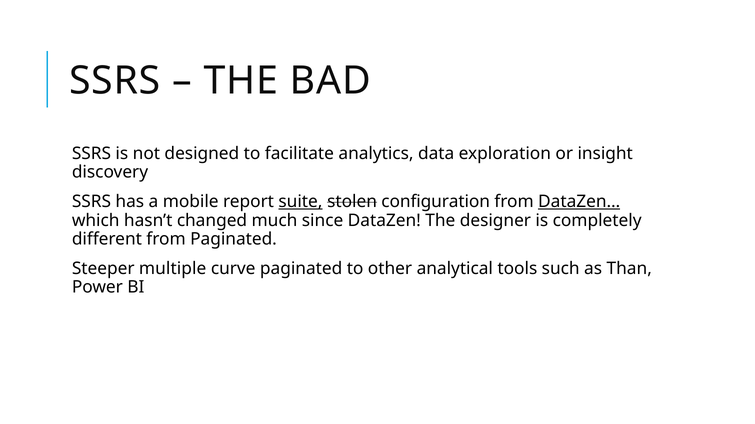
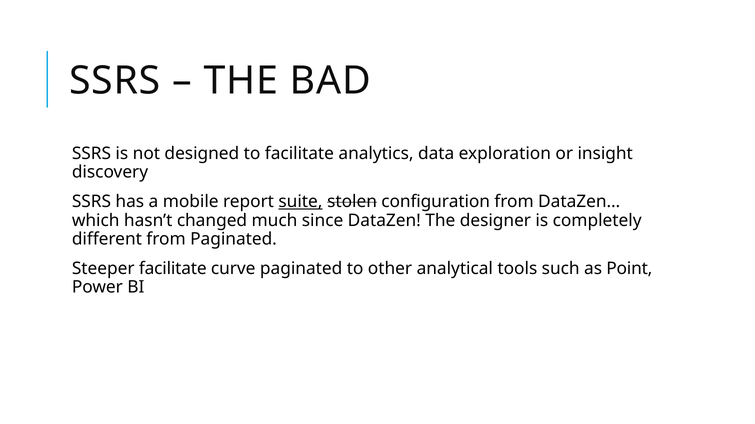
DataZen… underline: present -> none
Steeper multiple: multiple -> facilitate
Than: Than -> Point
